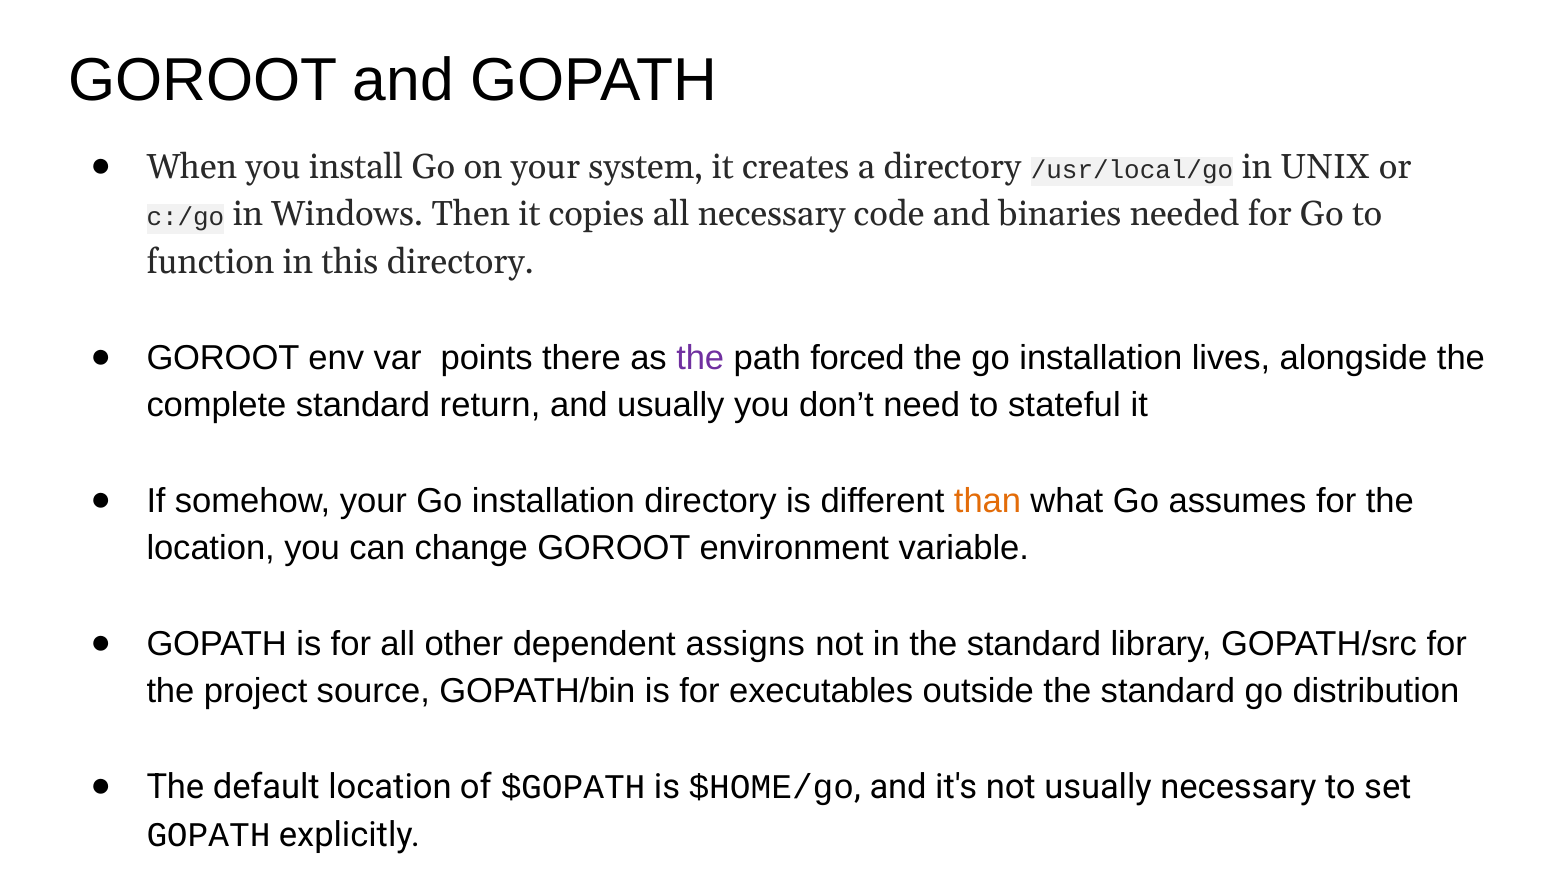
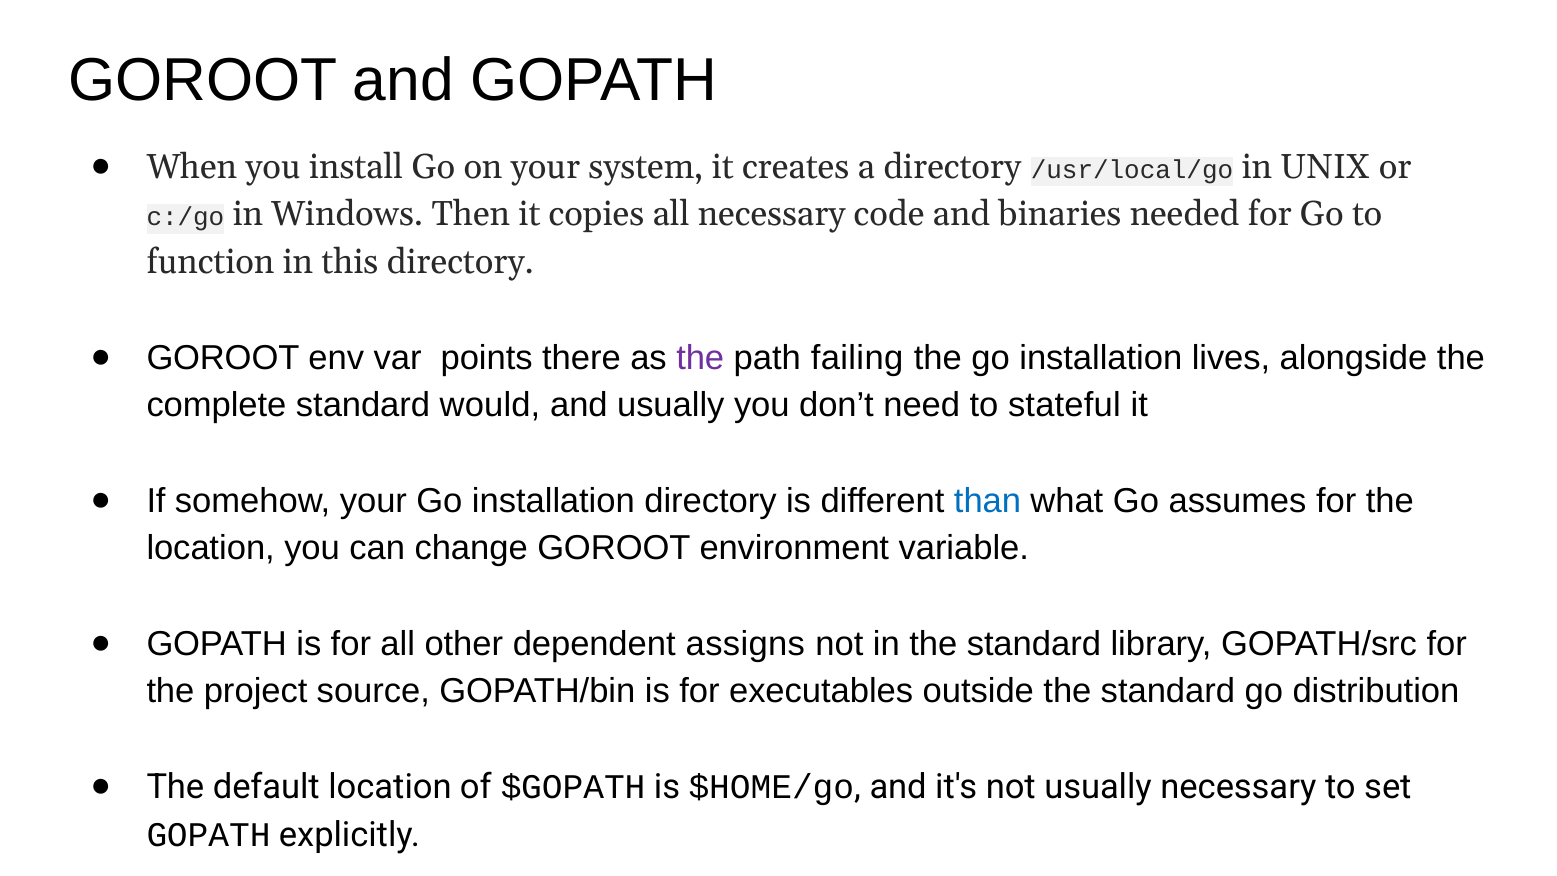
forced: forced -> failing
return: return -> would
than colour: orange -> blue
